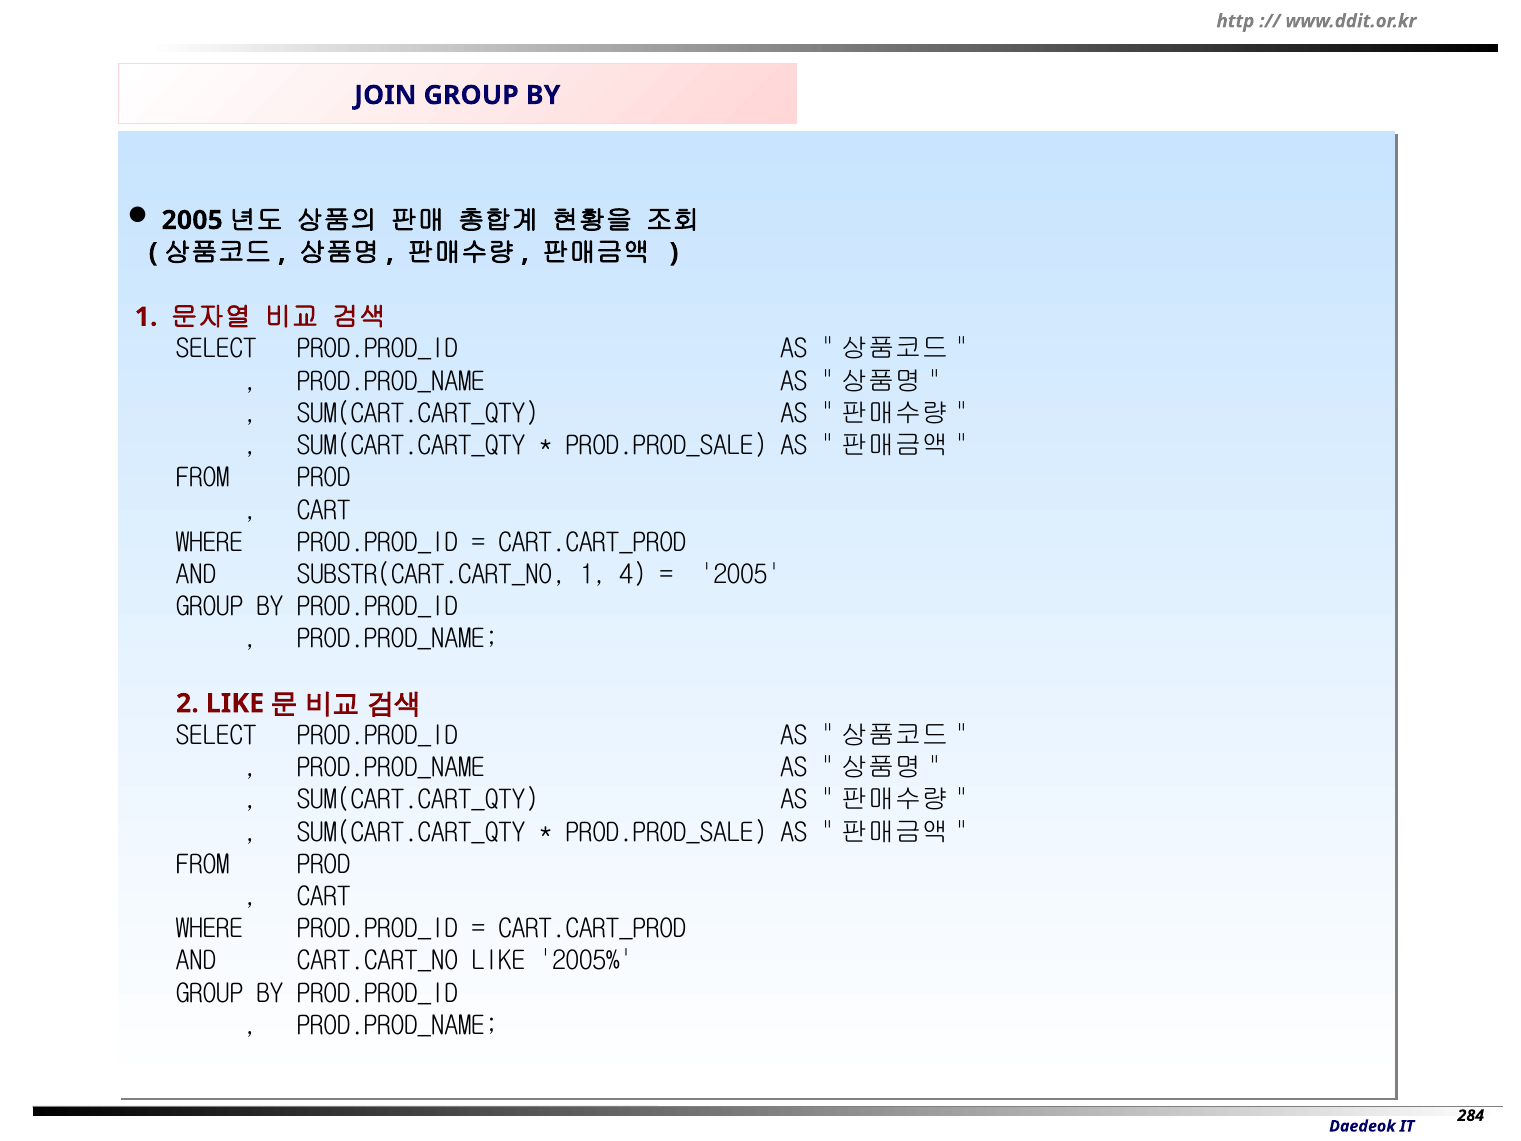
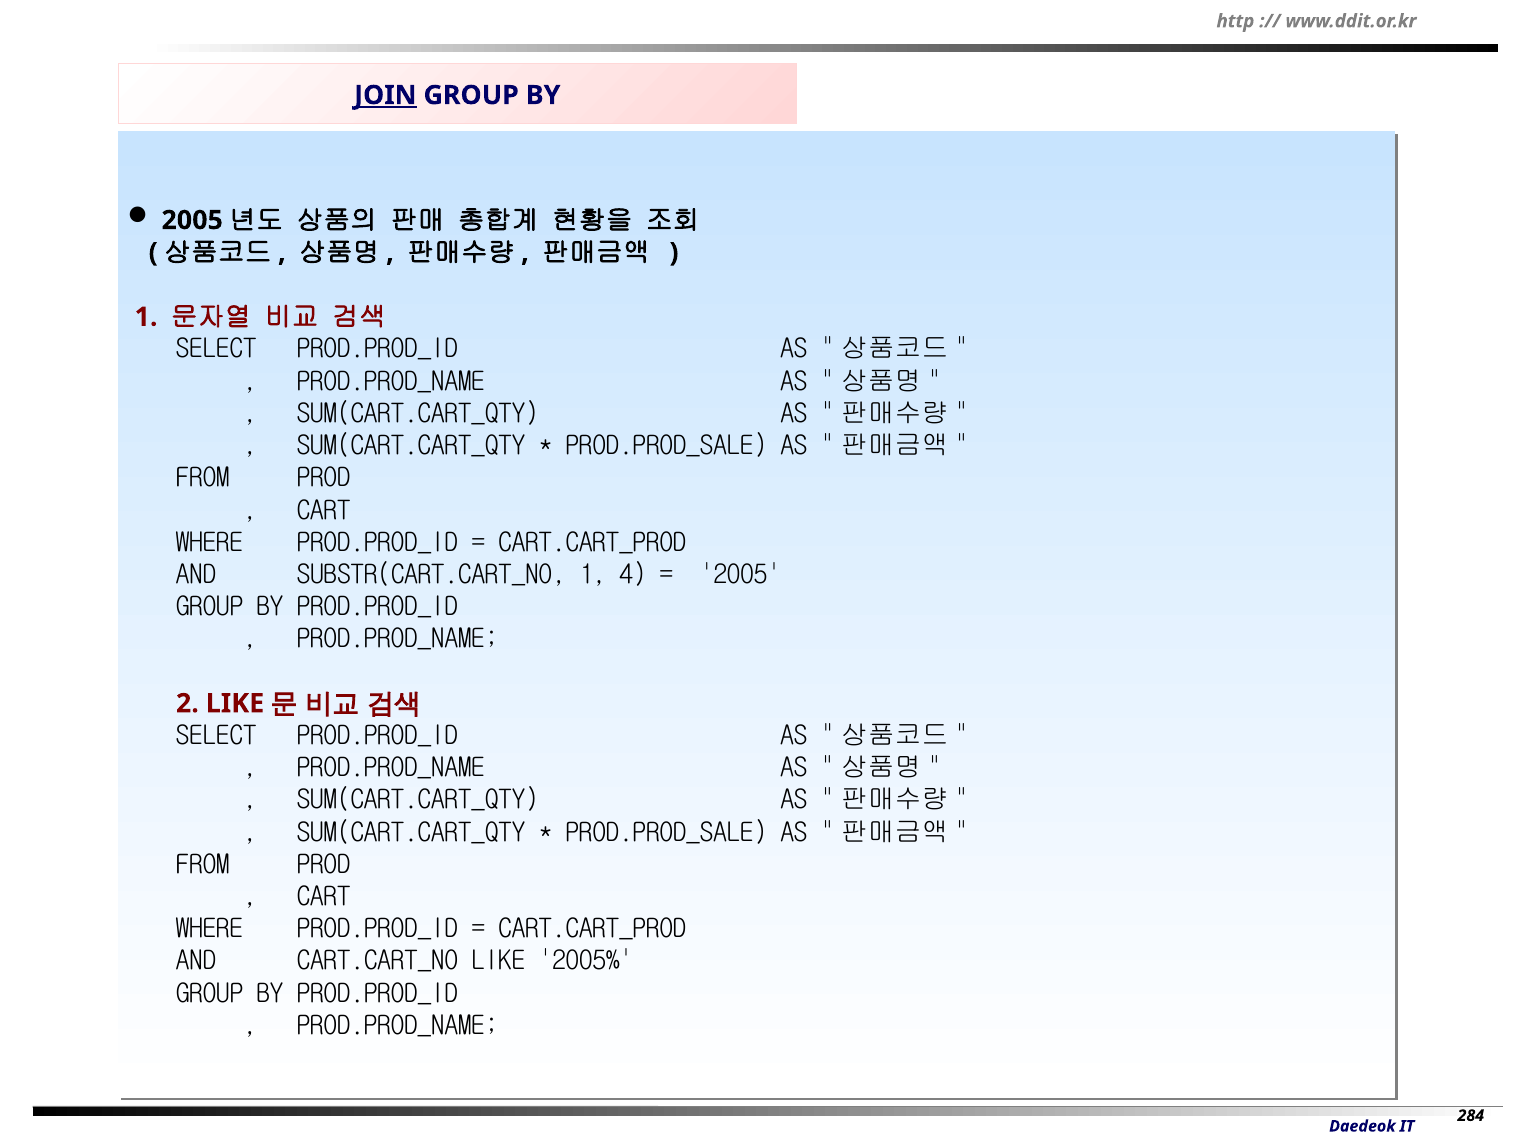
JOIN underline: none -> present
